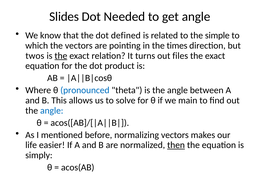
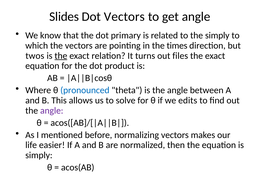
Dot Needed: Needed -> Vectors
defined: defined -> primary
the simple: simple -> simply
main: main -> edits
angle at (52, 111) colour: blue -> purple
then underline: present -> none
